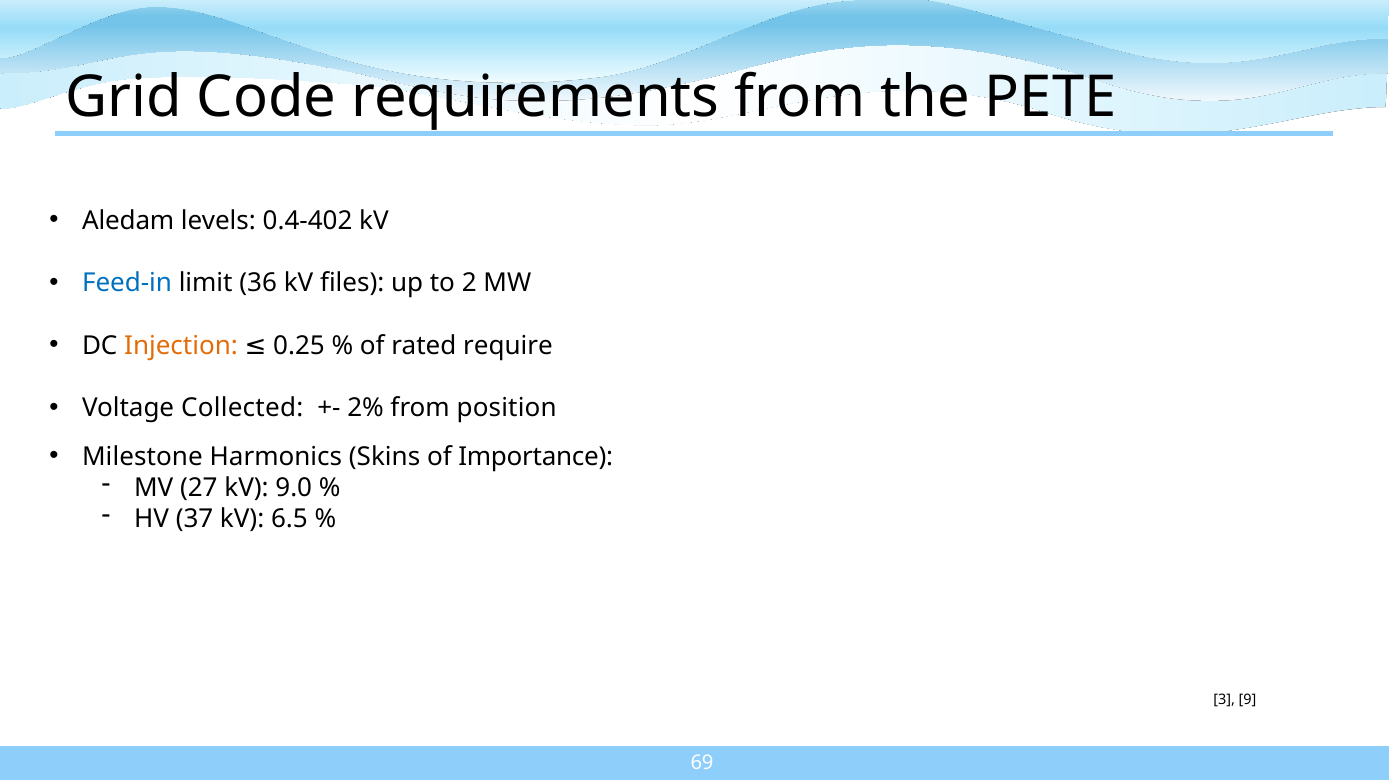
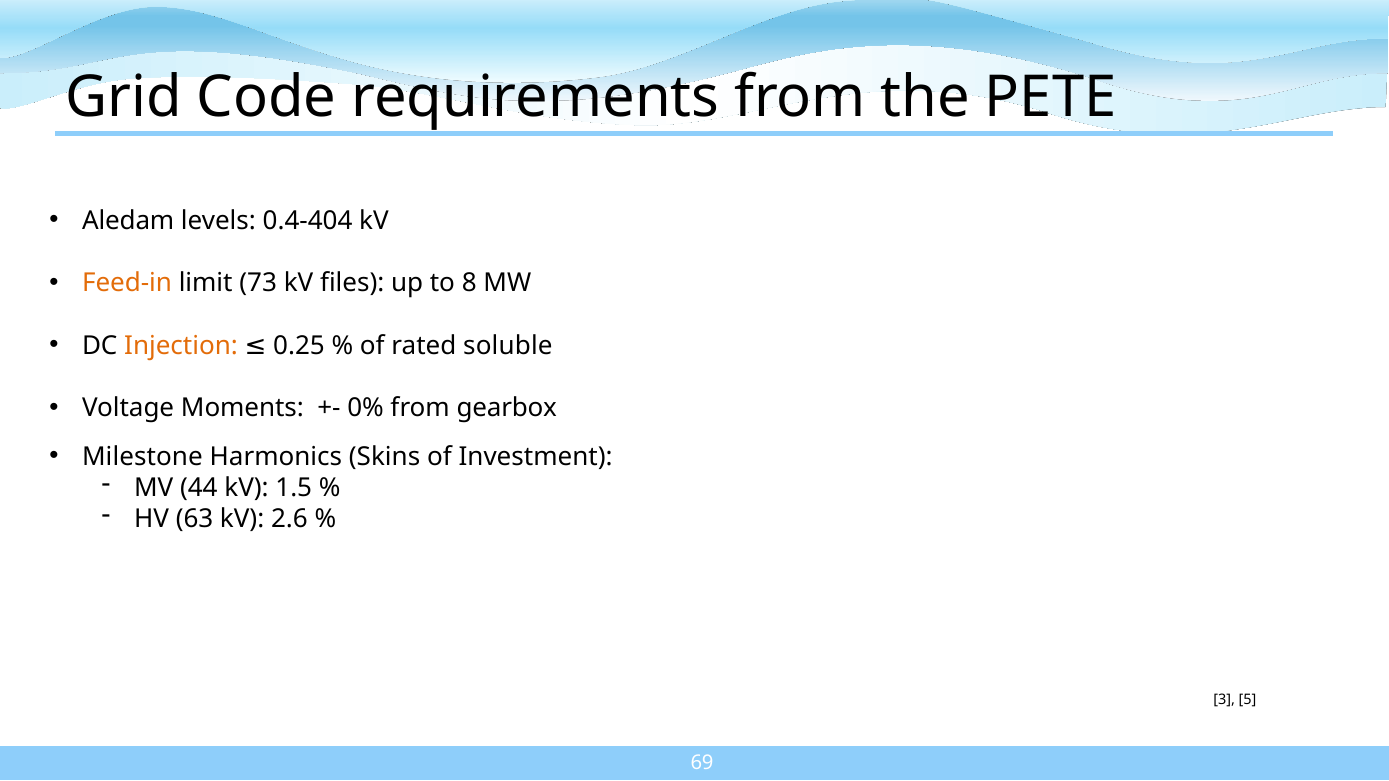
0.4-402: 0.4-402 -> 0.4-404
Feed-in colour: blue -> orange
36: 36 -> 73
2: 2 -> 8
require: require -> soluble
Collected: Collected -> Moments
2%: 2% -> 0%
position: position -> gearbox
Importance: Importance -> Investment
27: 27 -> 44
9.0: 9.0 -> 1.5
37: 37 -> 63
6.5: 6.5 -> 2.6
9: 9 -> 5
